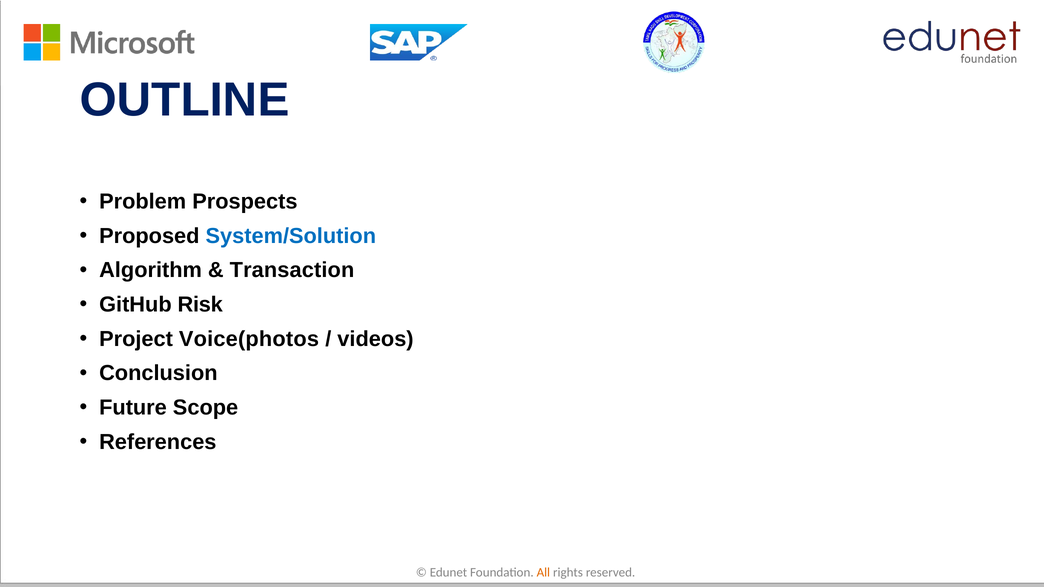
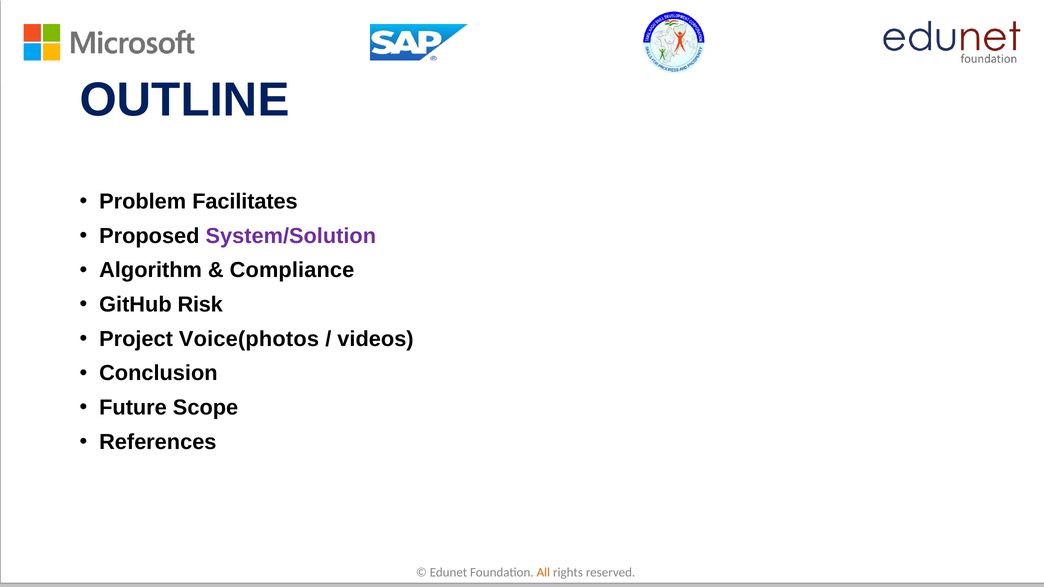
Prospects: Prospects -> Facilitates
System/Solution colour: blue -> purple
Transaction: Transaction -> Compliance
